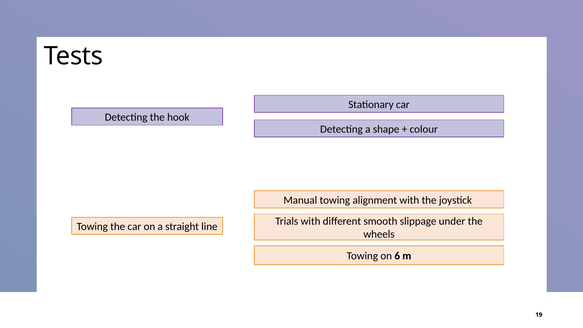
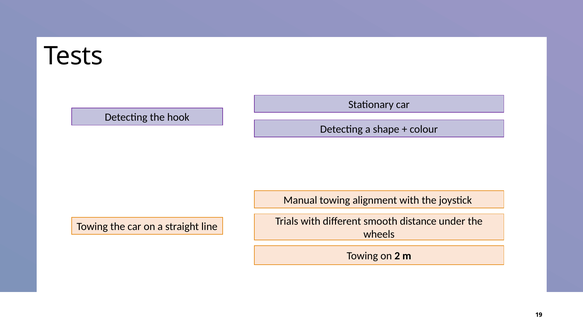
slippage: slippage -> distance
6: 6 -> 2
